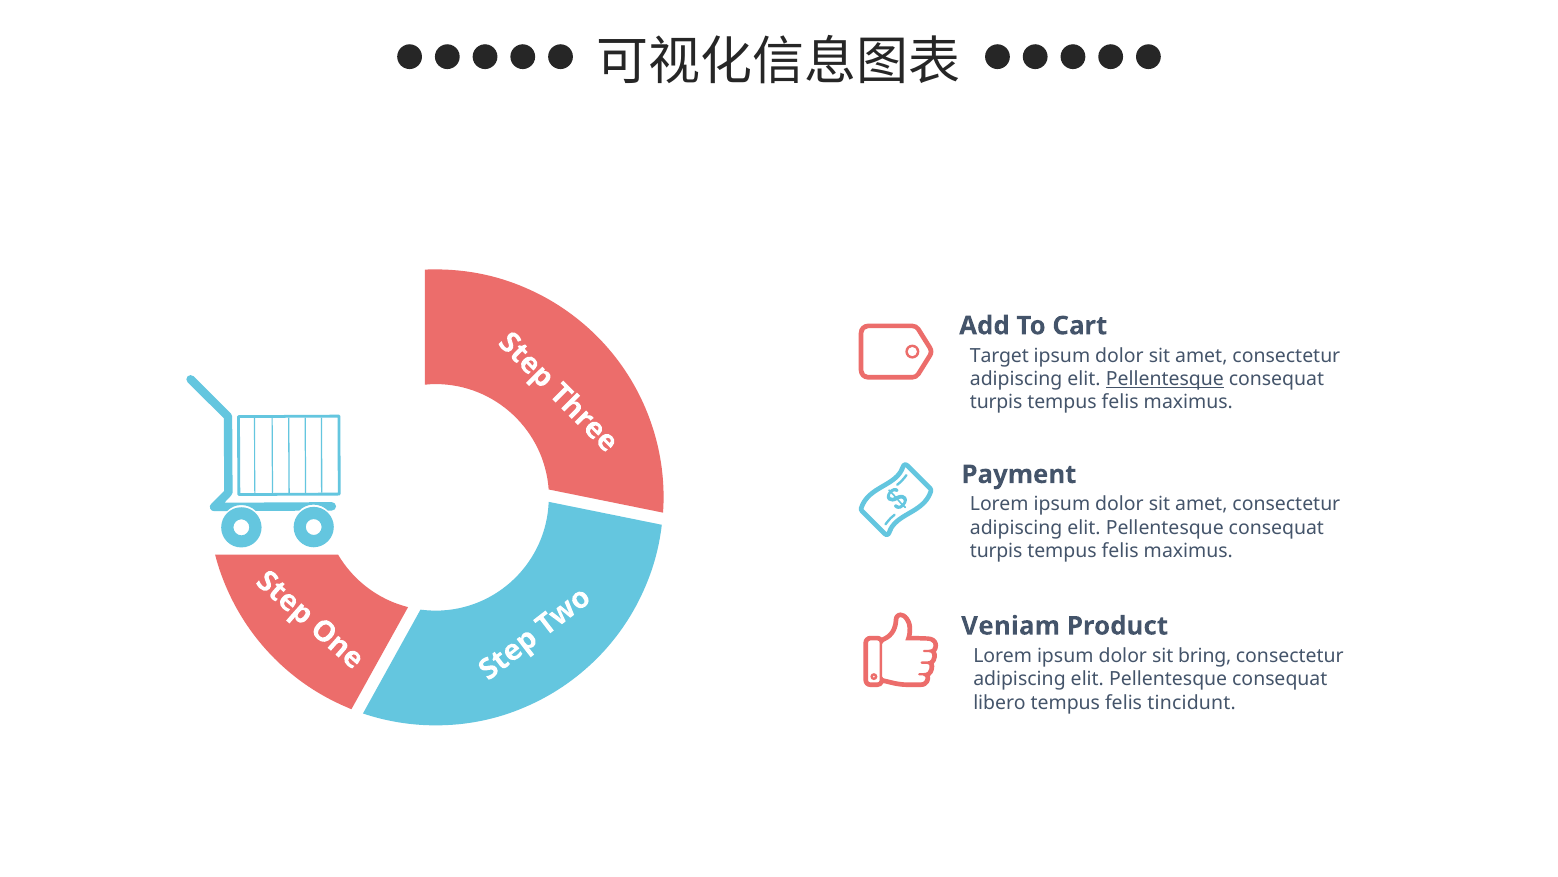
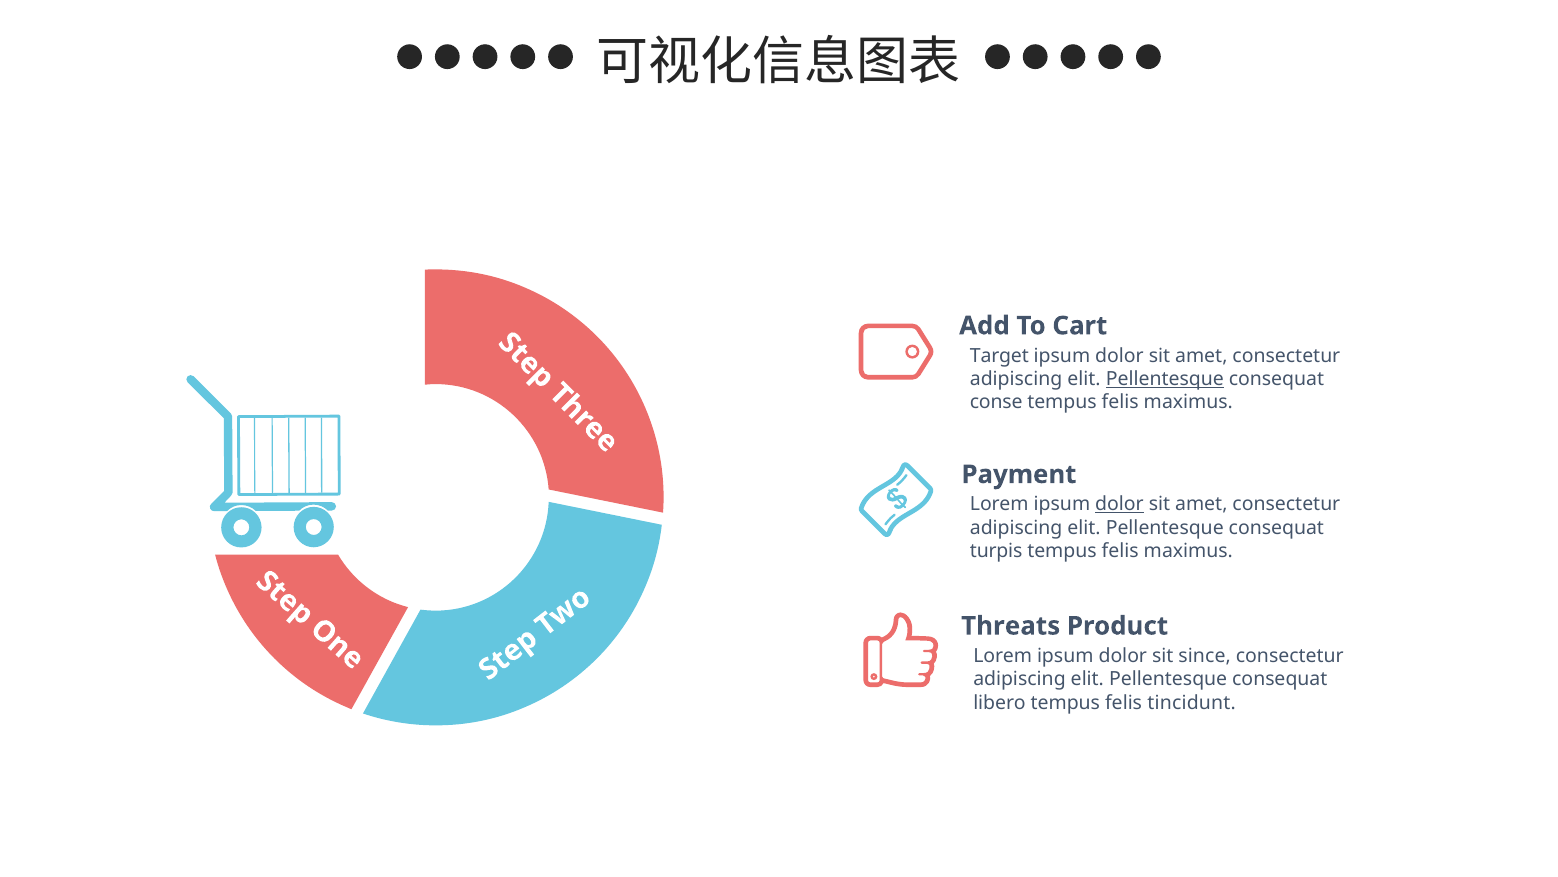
turpis at (996, 402): turpis -> conse
dolor at (1119, 504) underline: none -> present
Veniam: Veniam -> Threats
bring: bring -> since
